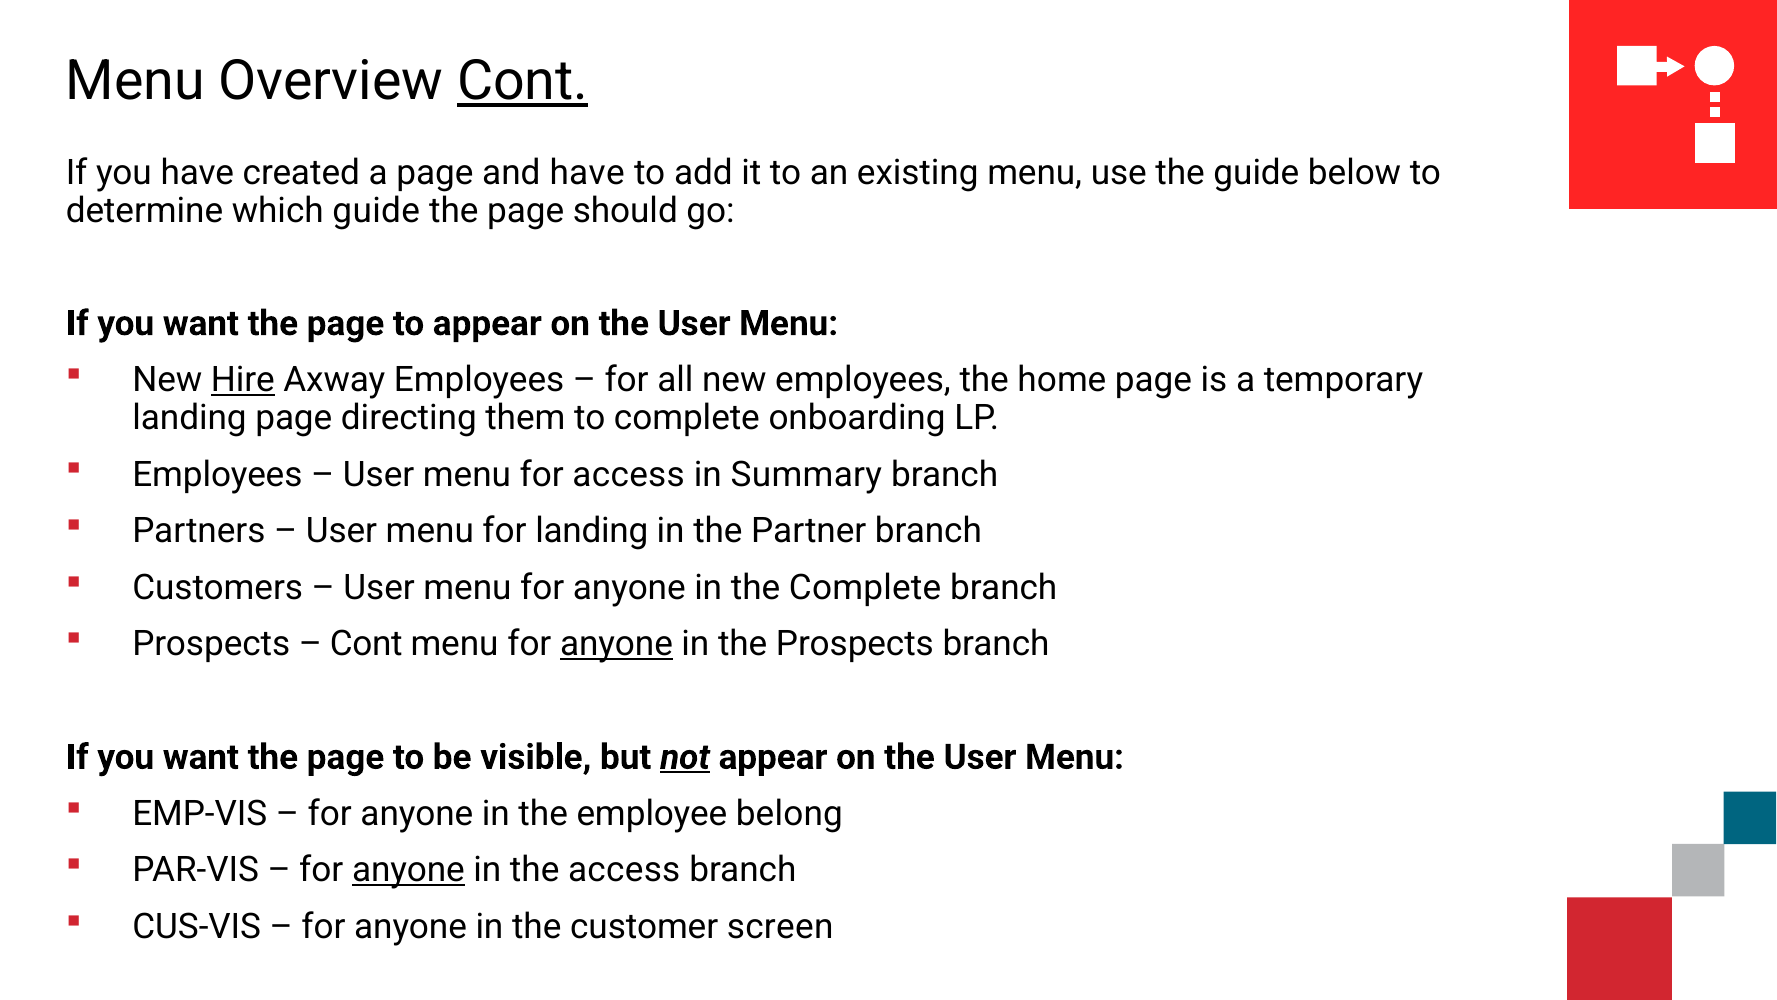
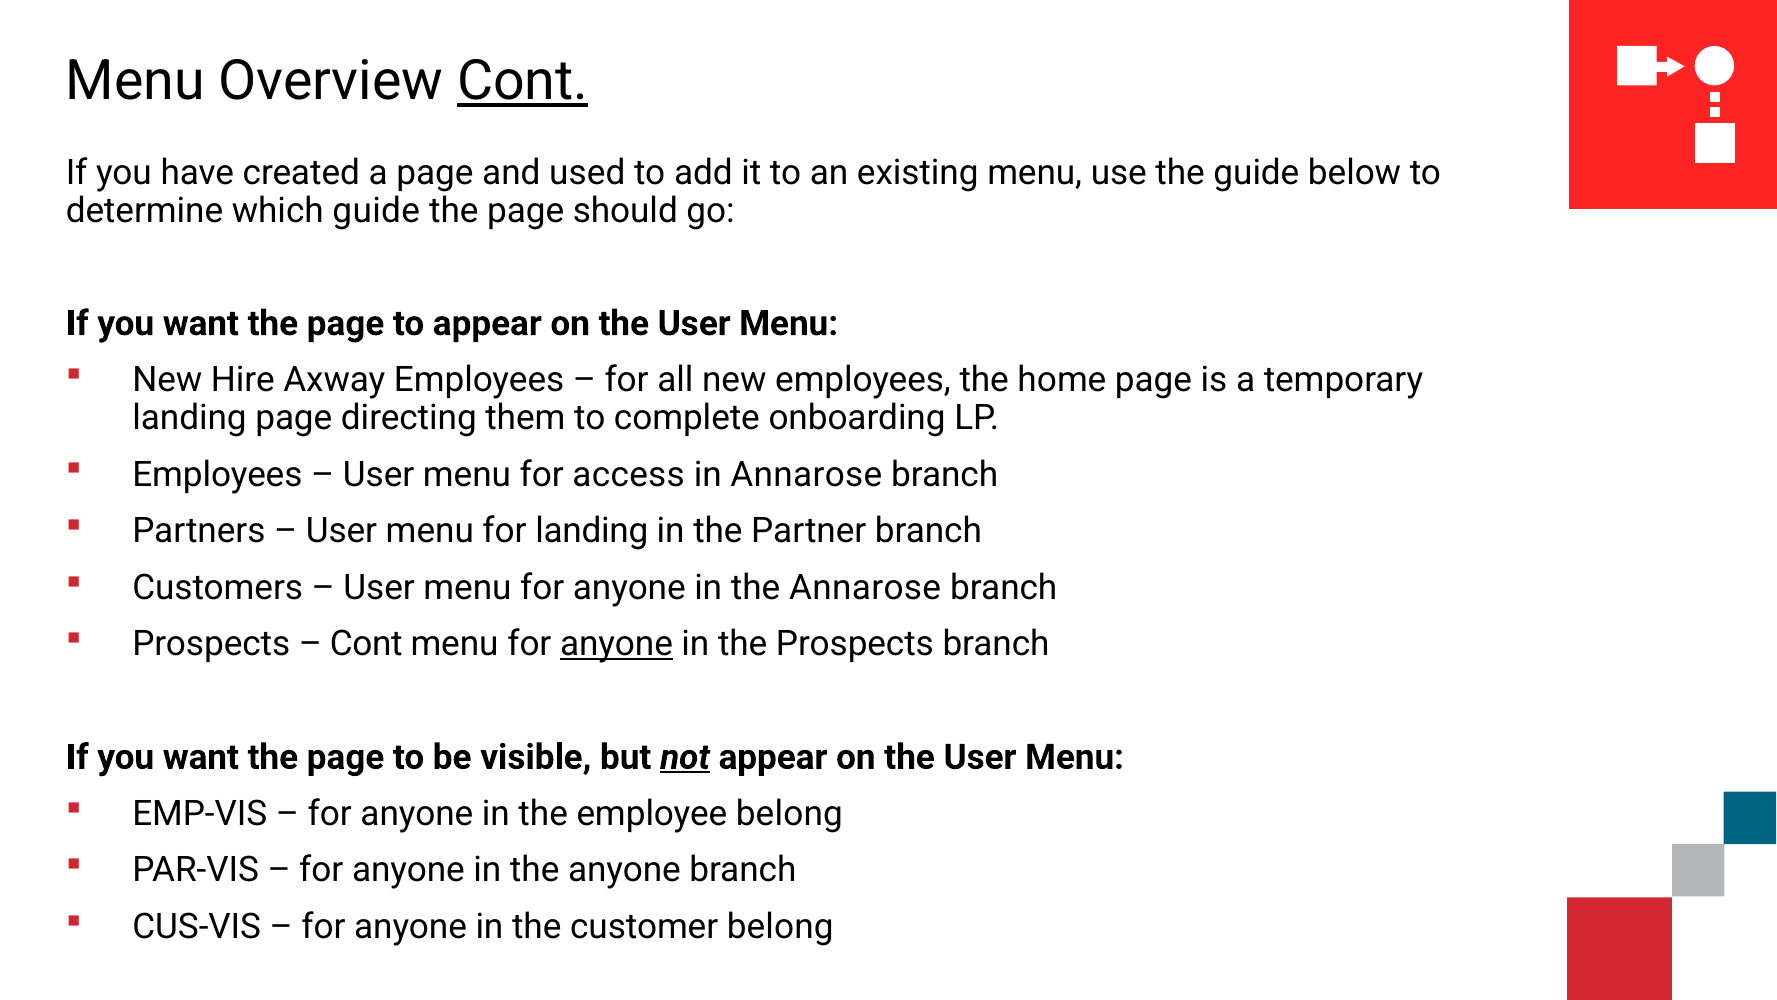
and have: have -> used
Hire underline: present -> none
in Summary: Summary -> Annarose
the Complete: Complete -> Annarose
anyone at (408, 870) underline: present -> none
the access: access -> anyone
customer screen: screen -> belong
